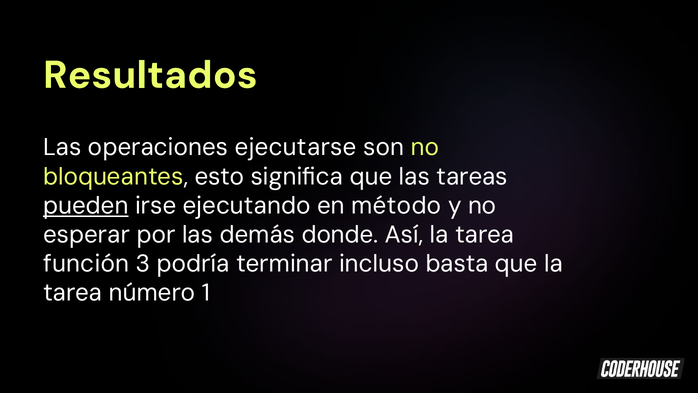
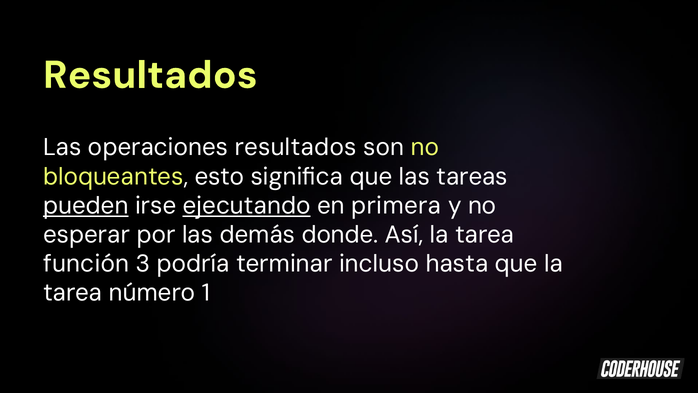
operaciones ejecutarse: ejecutarse -> resultados
ejecutando underline: none -> present
método: método -> primera
basta: basta -> hasta
